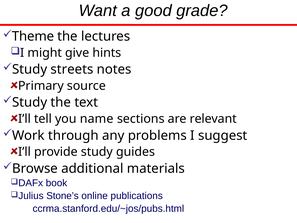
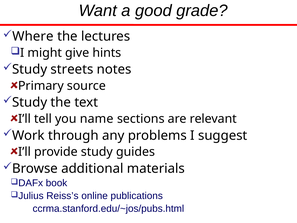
Theme: Theme -> Where
Stone’s: Stone’s -> Reiss’s
